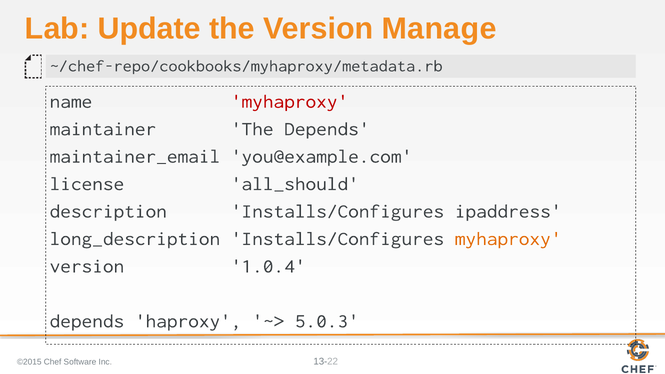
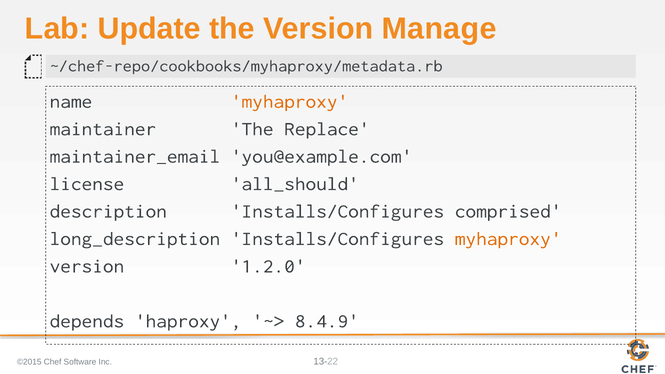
myhaproxy at (290, 101) colour: red -> orange
The Depends: Depends -> Replace
ipaddress: ipaddress -> comprised
1.0.4: 1.0.4 -> 1.2.0
5.0.3: 5.0.3 -> 8.4.9
